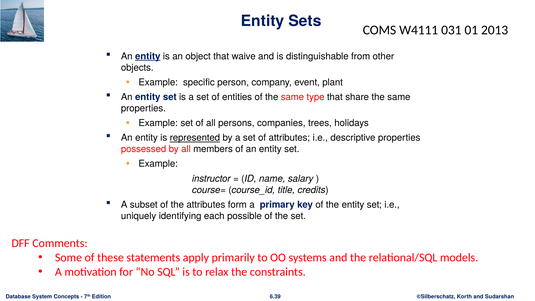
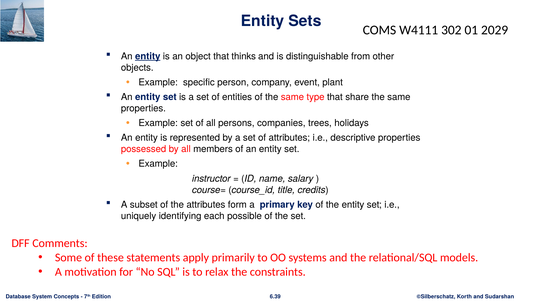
031: 031 -> 302
2013: 2013 -> 2029
waive: waive -> thinks
represented underline: present -> none
